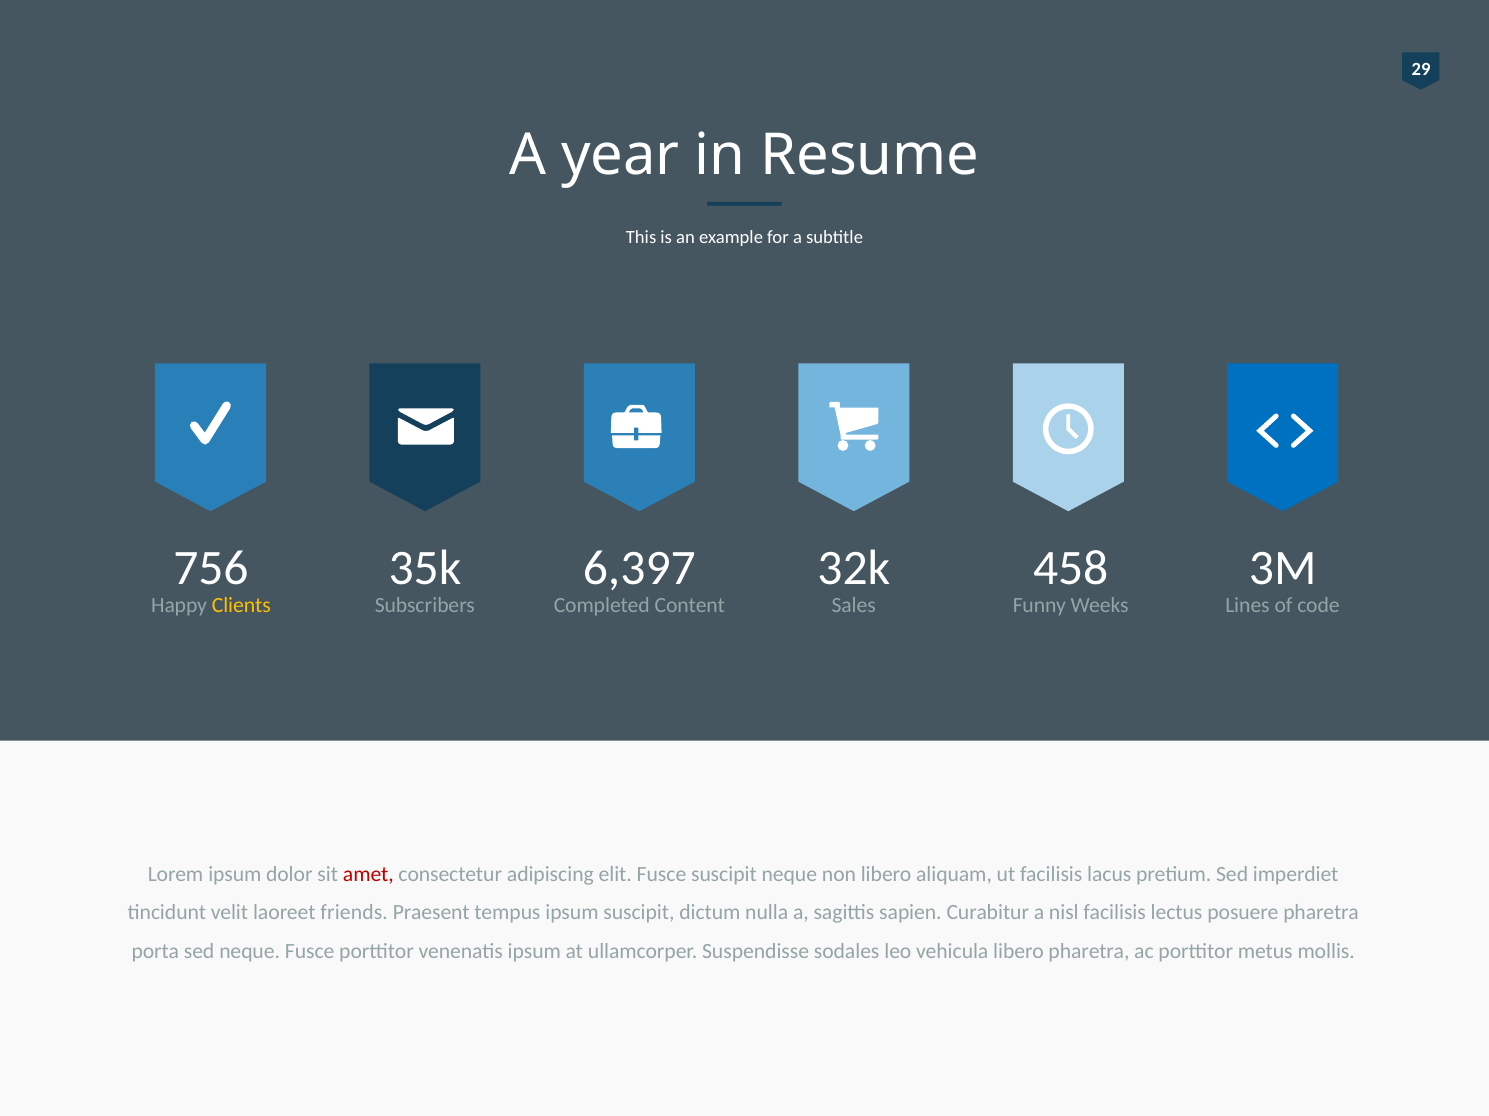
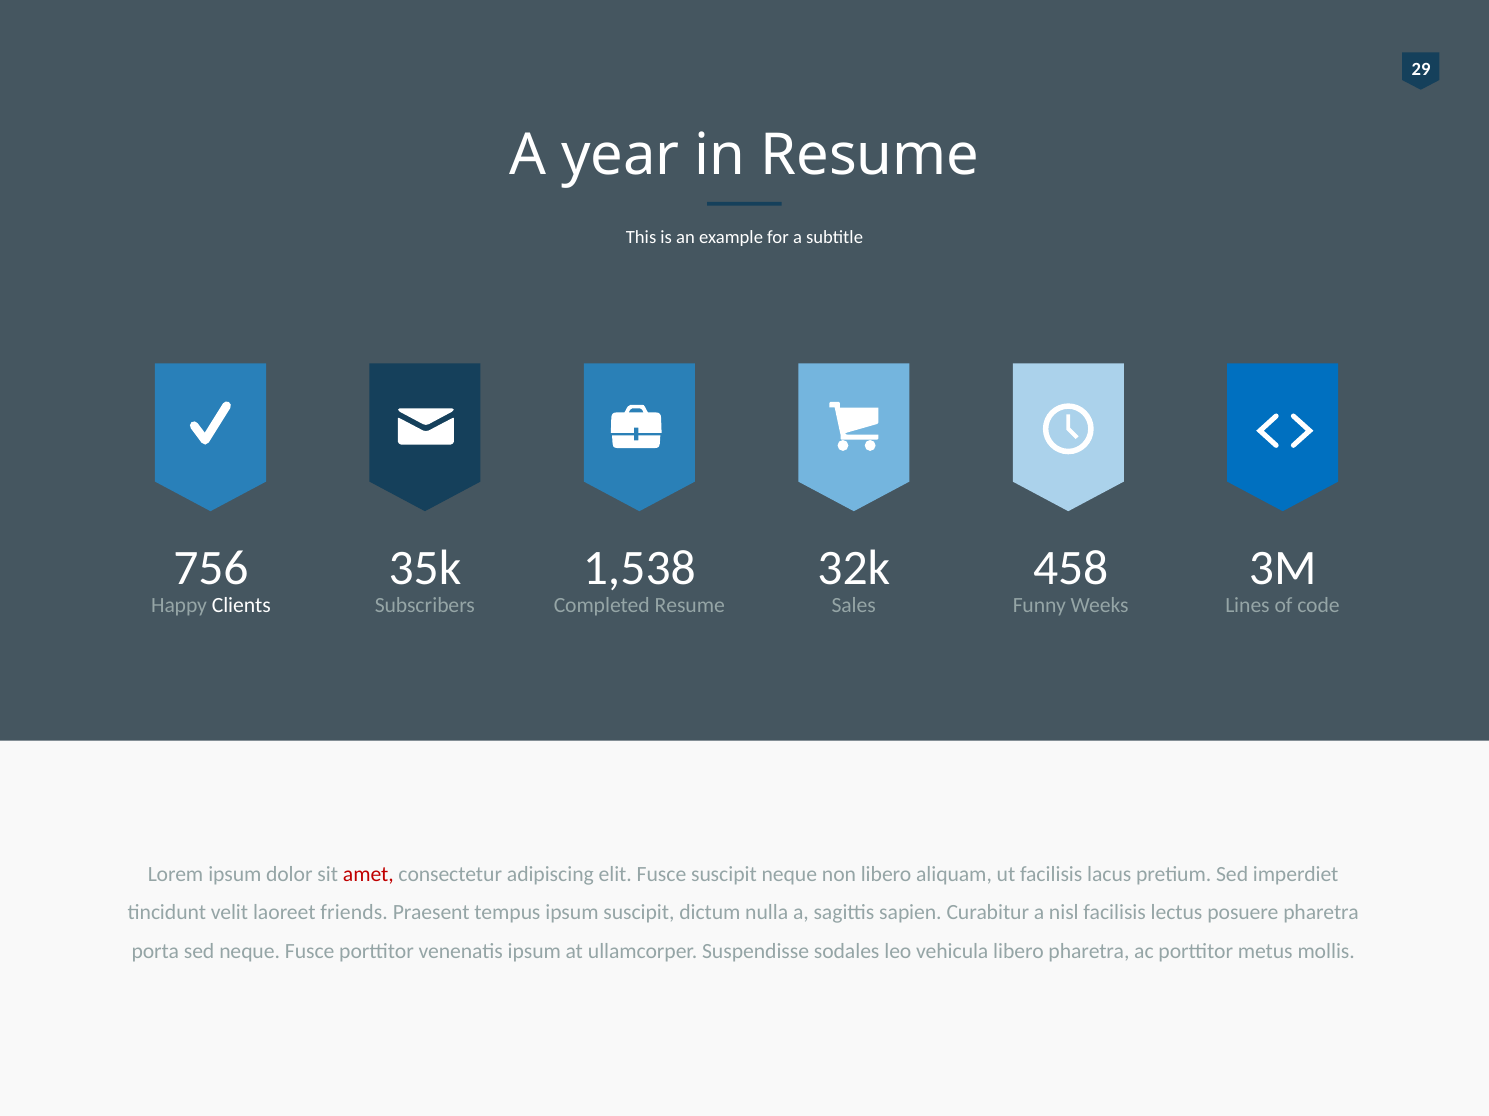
6,397: 6,397 -> 1,538
Clients colour: yellow -> white
Completed Content: Content -> Resume
